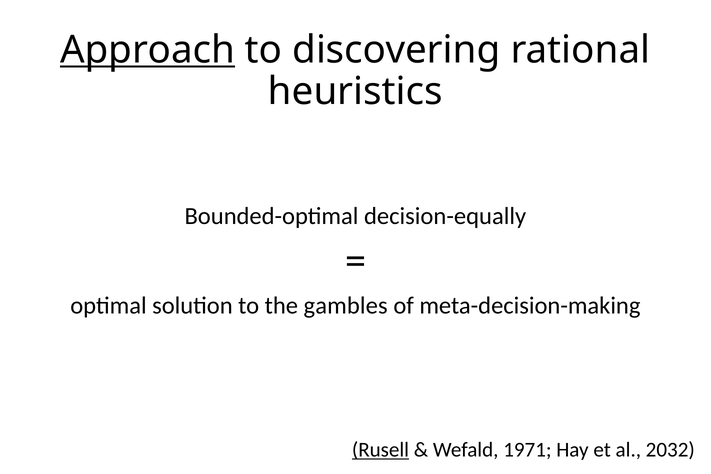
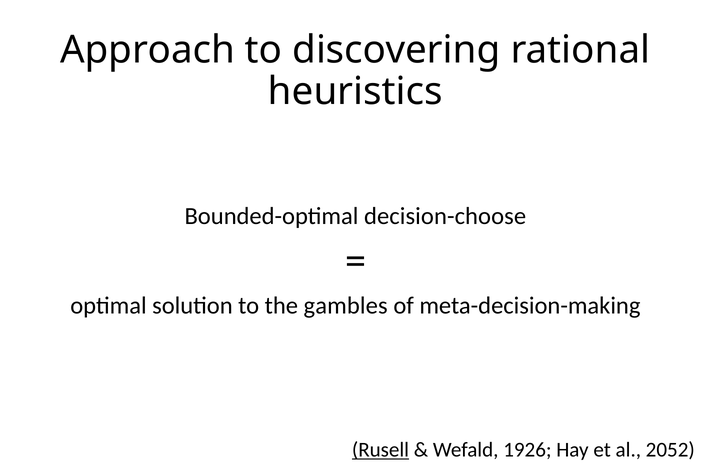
Approach underline: present -> none
decision-equally: decision-equally -> decision-choose
1971: 1971 -> 1926
2032: 2032 -> 2052
